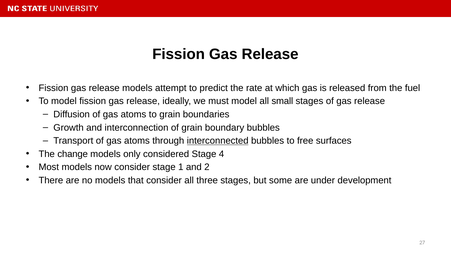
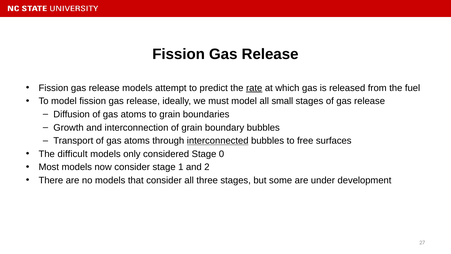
rate underline: none -> present
change: change -> difficult
4: 4 -> 0
